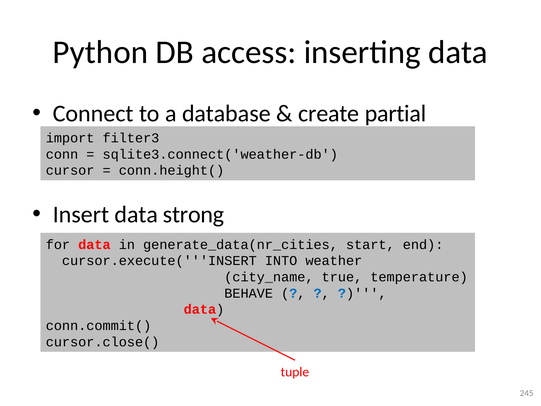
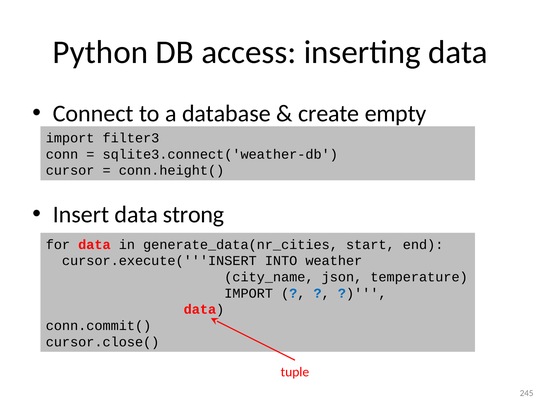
partial: partial -> empty
true: true -> json
BEHAVE at (249, 293): BEHAVE -> IMPORT
